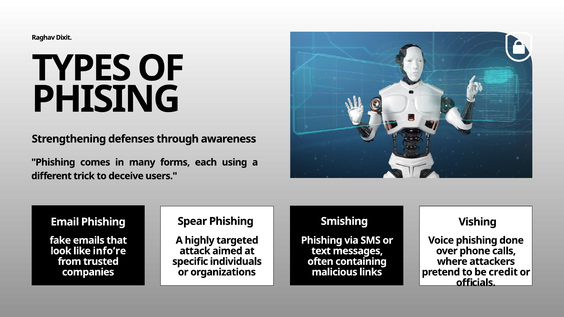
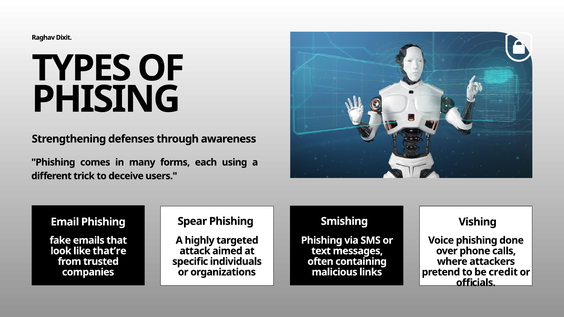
info’re: info’re -> that’re
